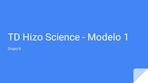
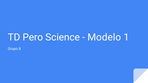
Hizo: Hizo -> Pero
